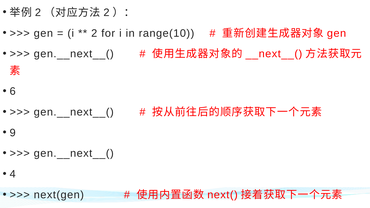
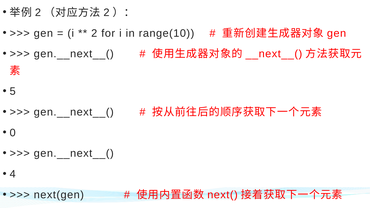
6: 6 -> 5
9 at (13, 133): 9 -> 0
